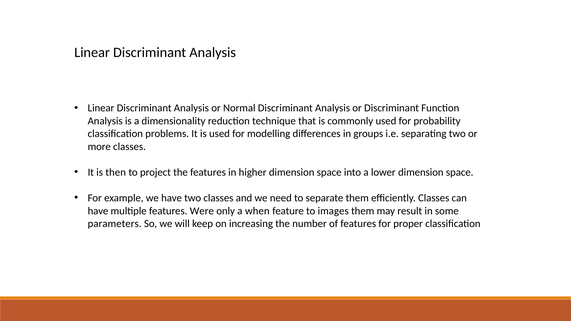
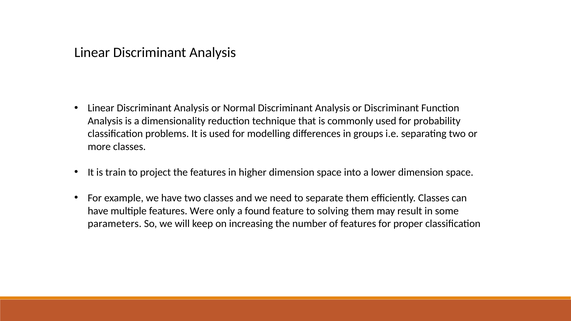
then: then -> train
when: when -> found
images: images -> solving
